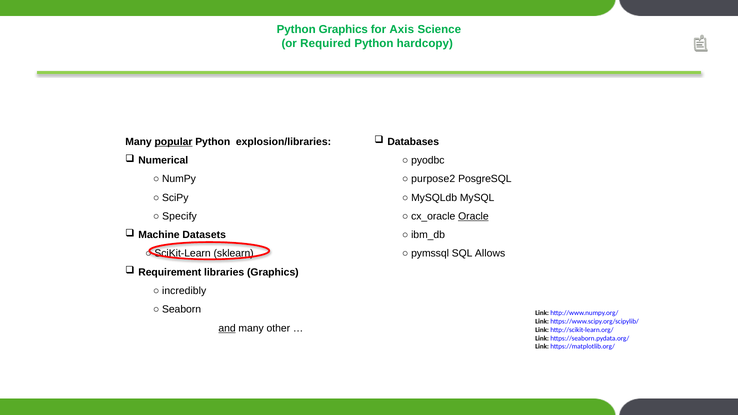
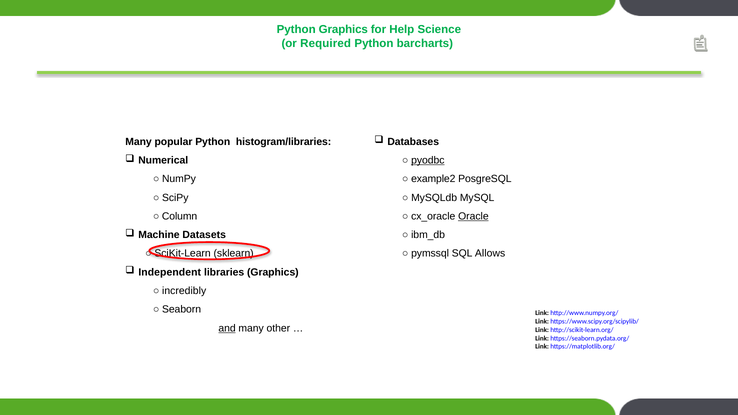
Axis: Axis -> Help
hardcopy: hardcopy -> barcharts
popular underline: present -> none
explosion/libraries: explosion/libraries -> histogram/libraries
pyodbc underline: none -> present
purpose2: purpose2 -> example2
Specify: Specify -> Column
Requirement: Requirement -> Independent
